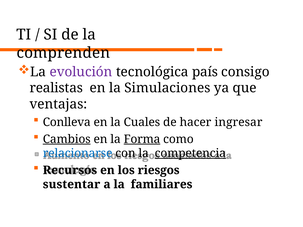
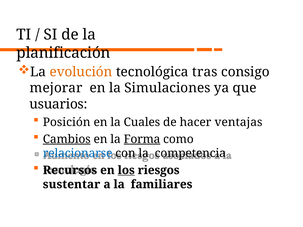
comprenden: comprenden -> planificación
evolución colour: purple -> orange
país: país -> tras
realistas: realistas -> mejorar
ventajas: ventajas -> usuarios
Conlleva: Conlleva -> Posición
ingresar: ingresar -> ventajas
competencia underline: present -> none
los underline: none -> present
